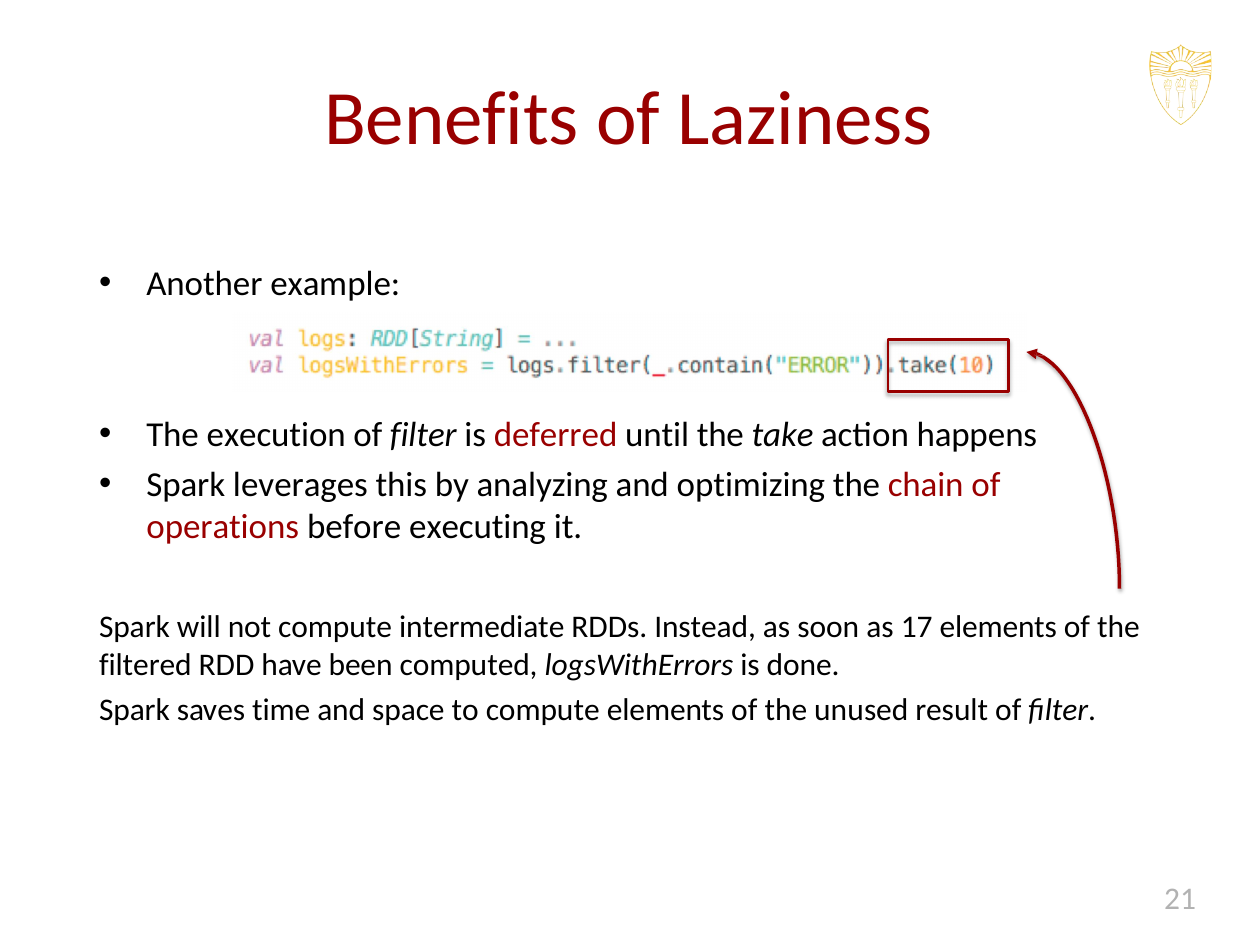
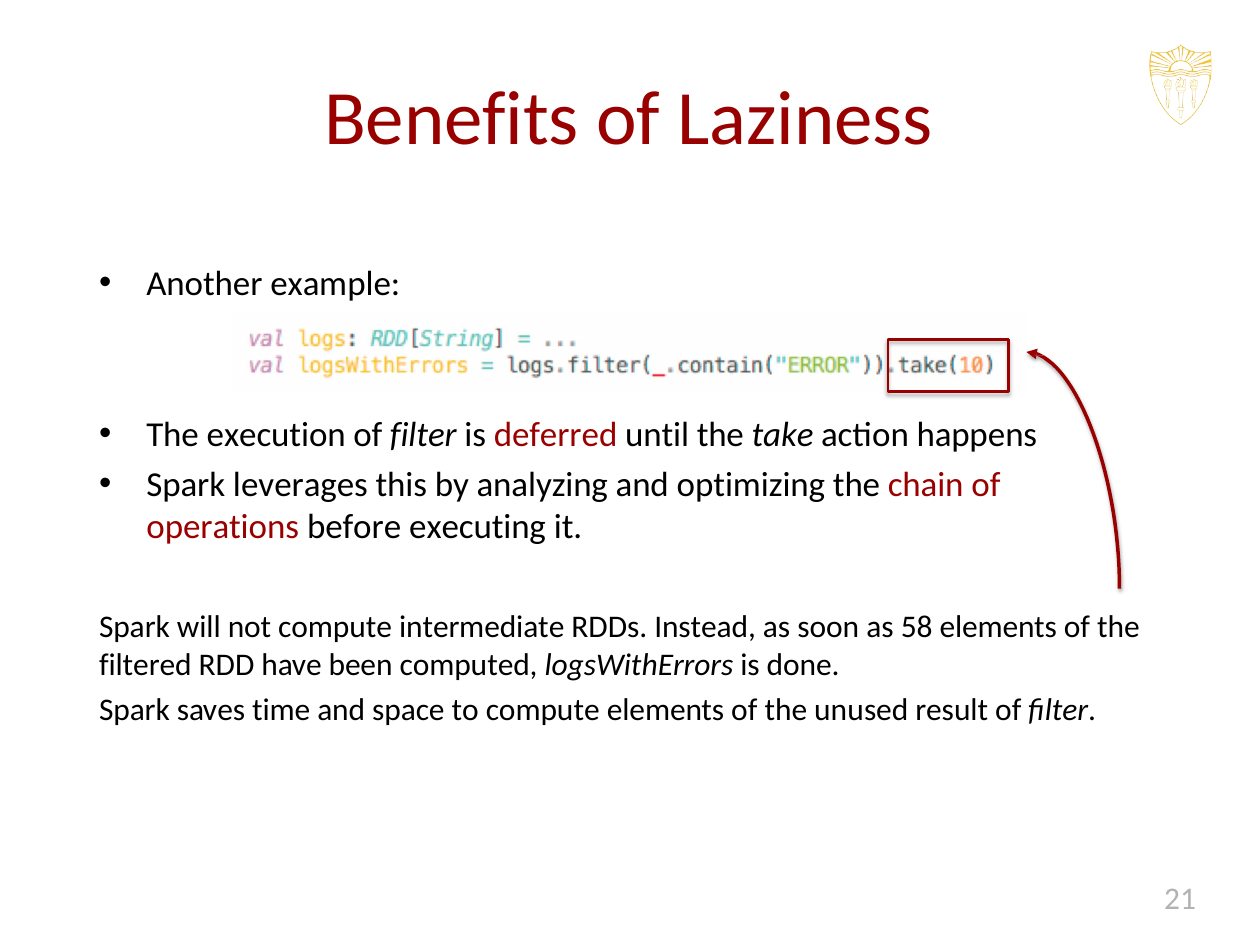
17: 17 -> 58
